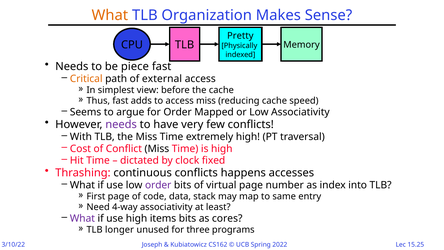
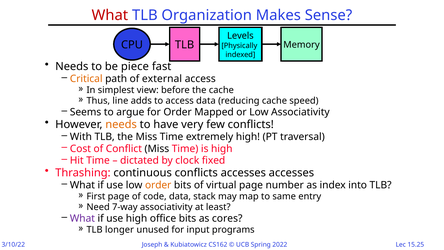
What at (110, 15) colour: orange -> red
Pretty: Pretty -> Levels
Thus fast: fast -> line
access miss: miss -> data
needs at (121, 124) colour: purple -> orange
conflicts happens: happens -> accesses
order at (158, 185) colour: purple -> orange
4-way: 4-way -> 7-way
items: items -> office
three: three -> input
